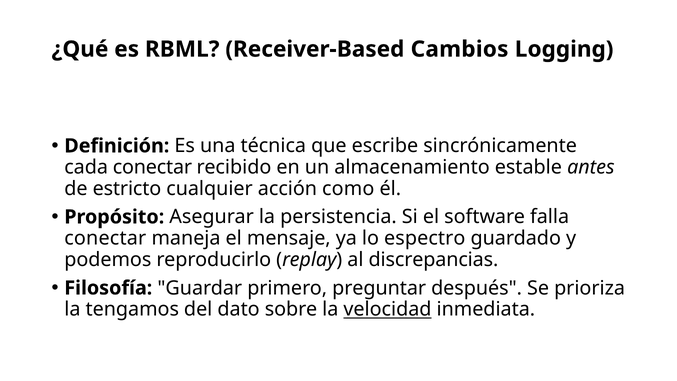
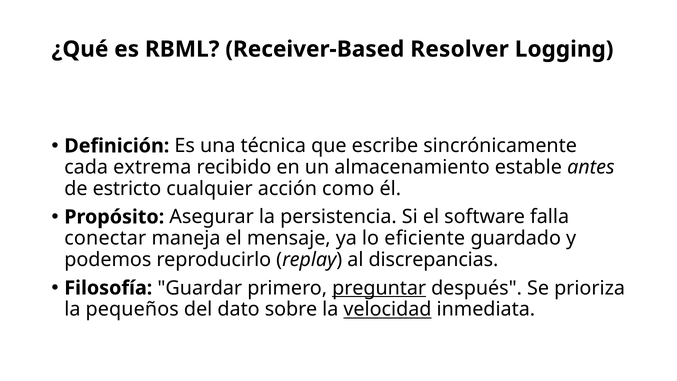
Cambios: Cambios -> Resolver
cada conectar: conectar -> extrema
espectro: espectro -> eficiente
preguntar underline: none -> present
tengamos: tengamos -> pequeños
